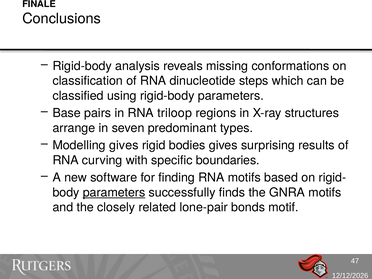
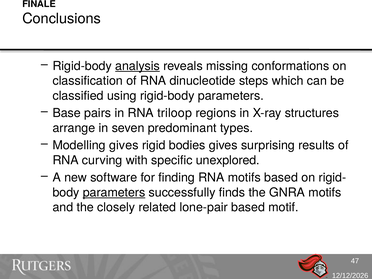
analysis underline: none -> present
boundaries: boundaries -> unexplored
lone-pair bonds: bonds -> based
